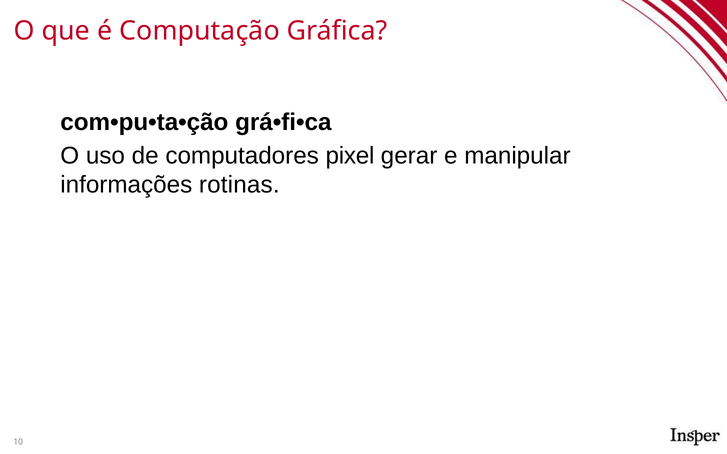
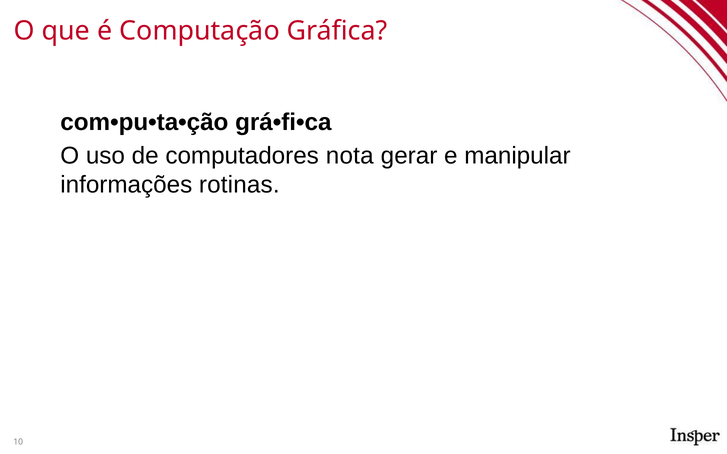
pixel: pixel -> nota
